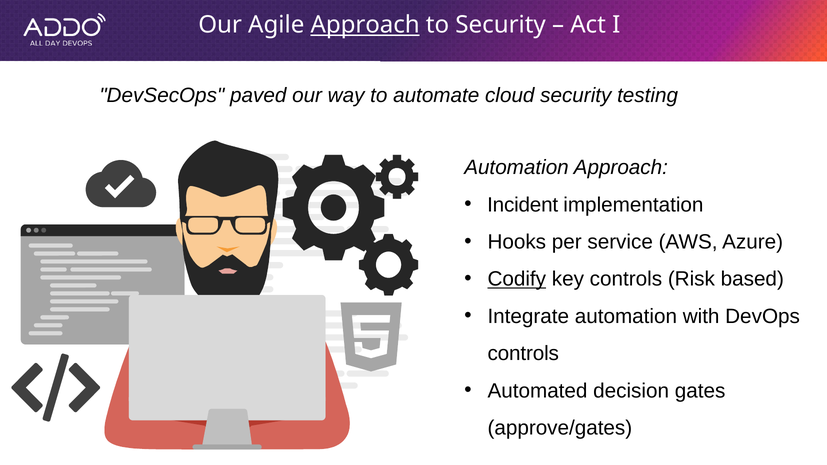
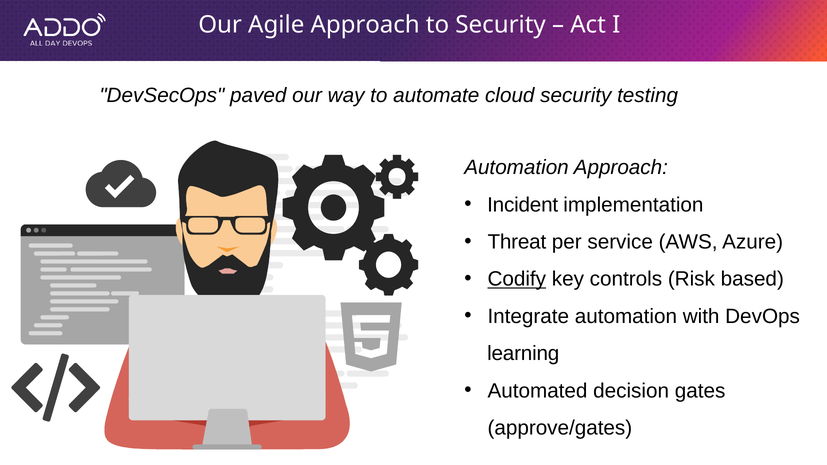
Approach at (365, 25) underline: present -> none
Hooks: Hooks -> Threat
controls at (523, 354): controls -> learning
